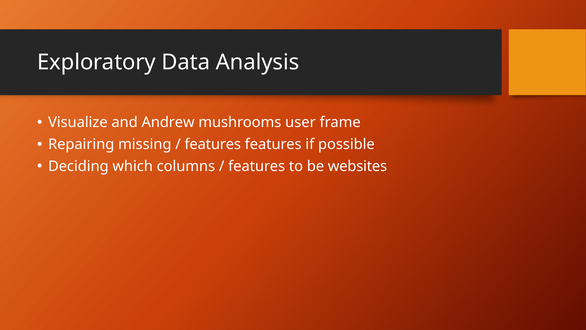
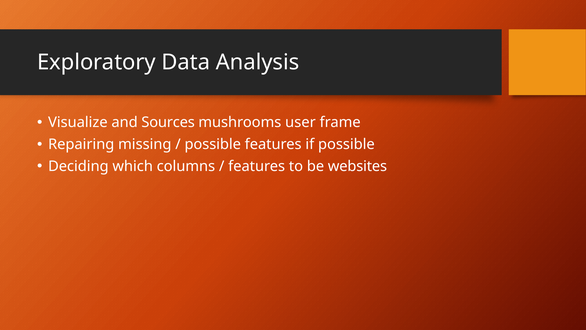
Andrew: Andrew -> Sources
features at (213, 144): features -> possible
